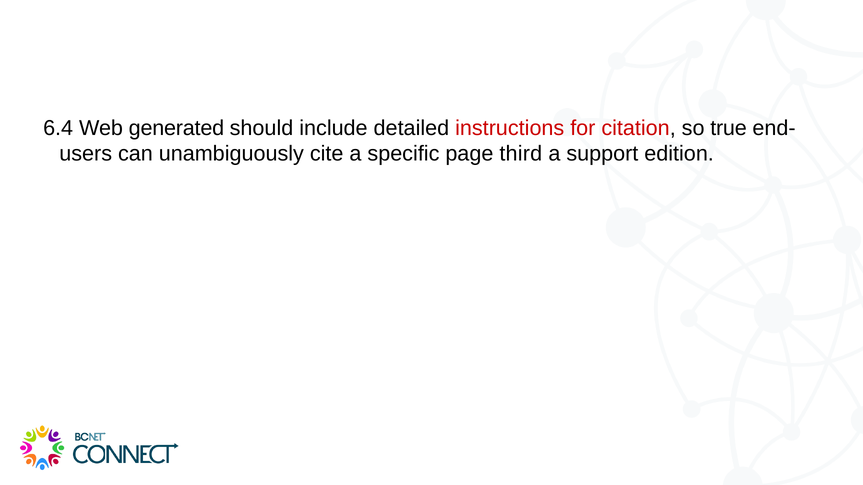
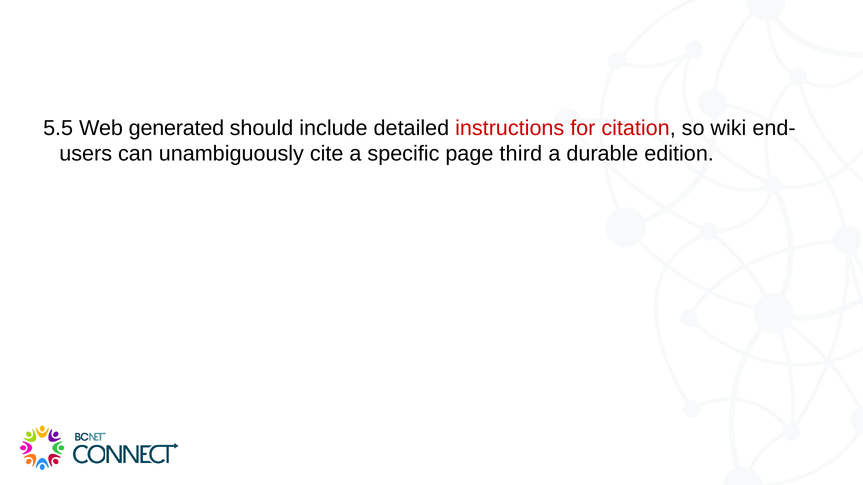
6.4: 6.4 -> 5.5
true: true -> wiki
support: support -> durable
